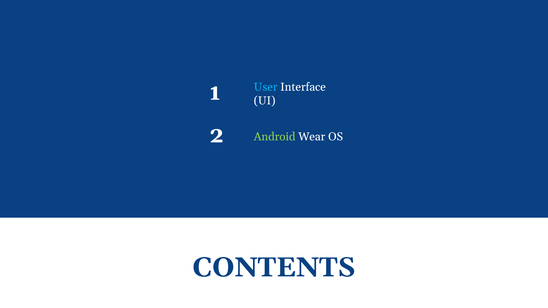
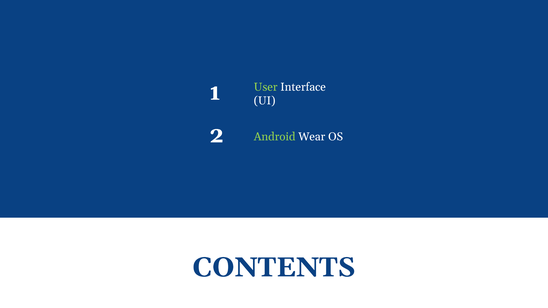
User colour: light blue -> light green
